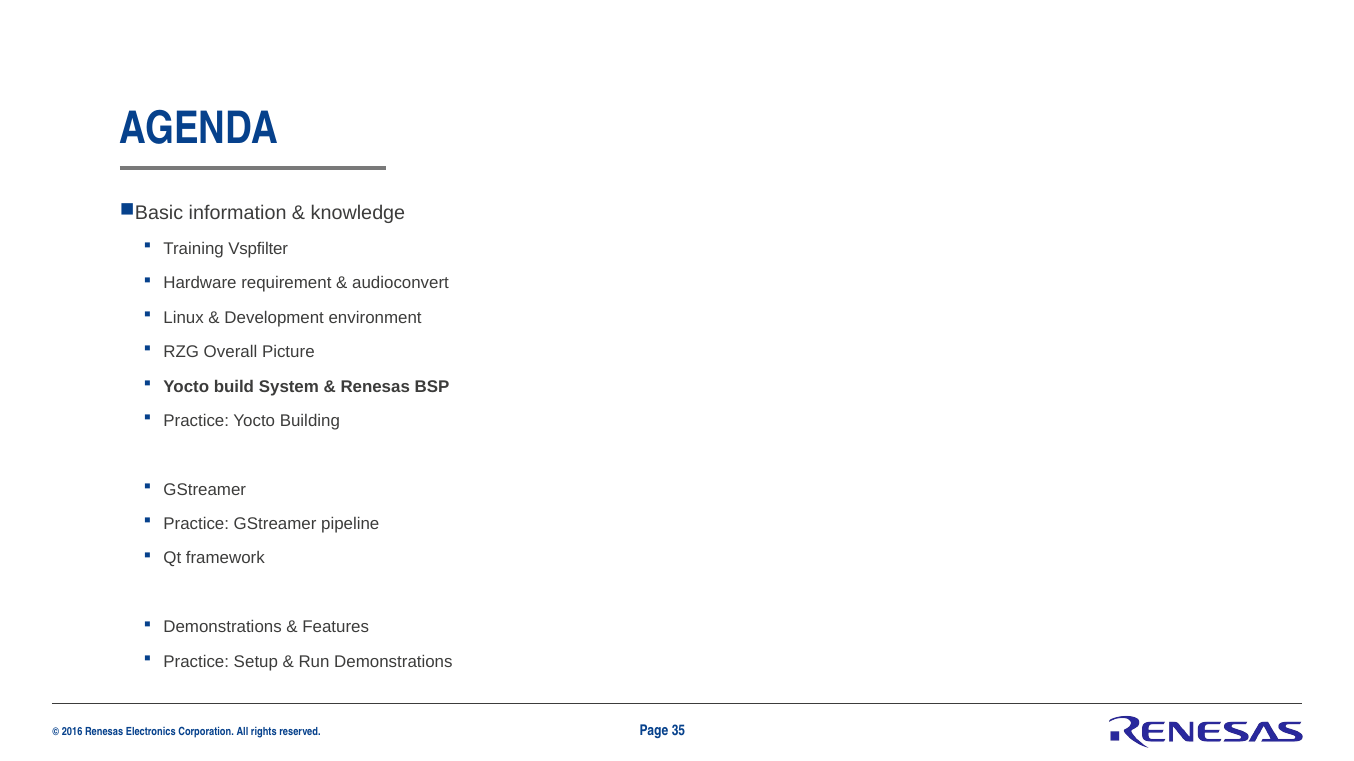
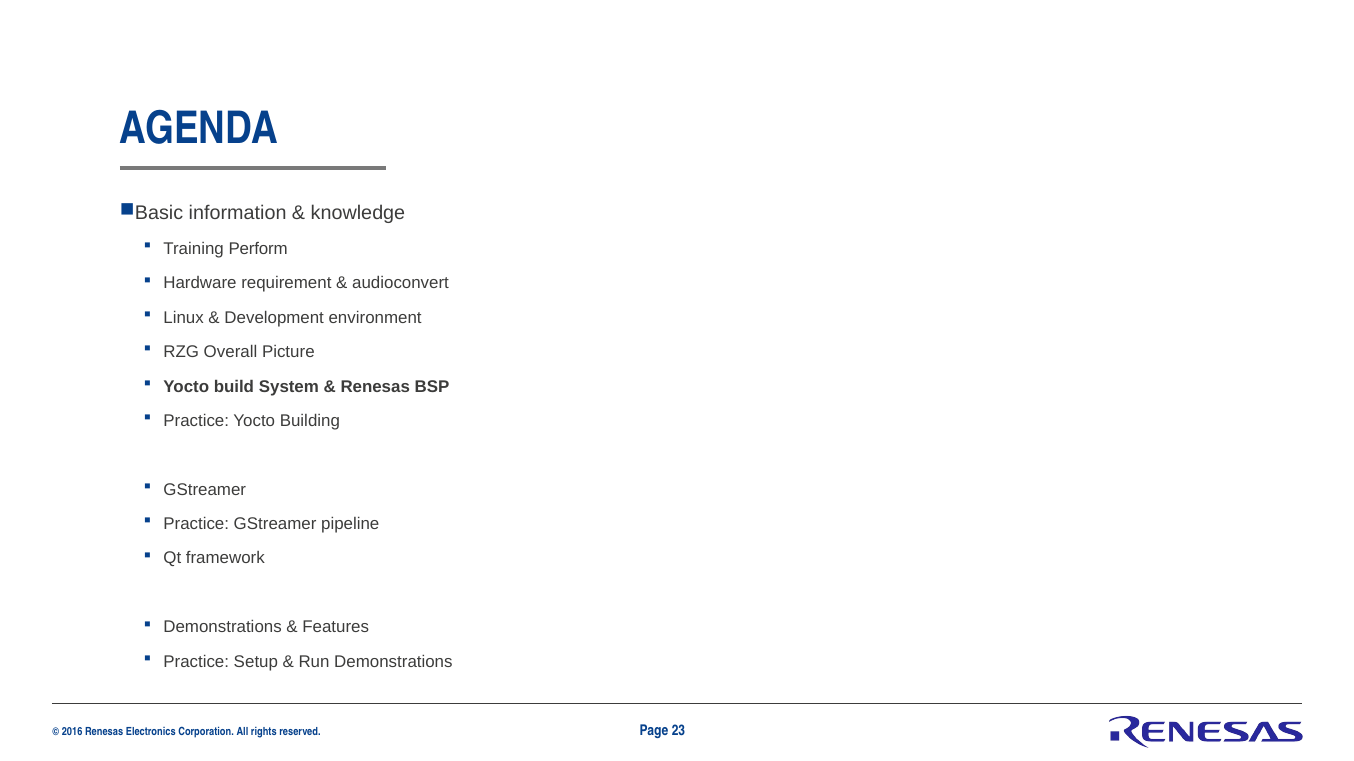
Vspfilter: Vspfilter -> Perform
35: 35 -> 23
